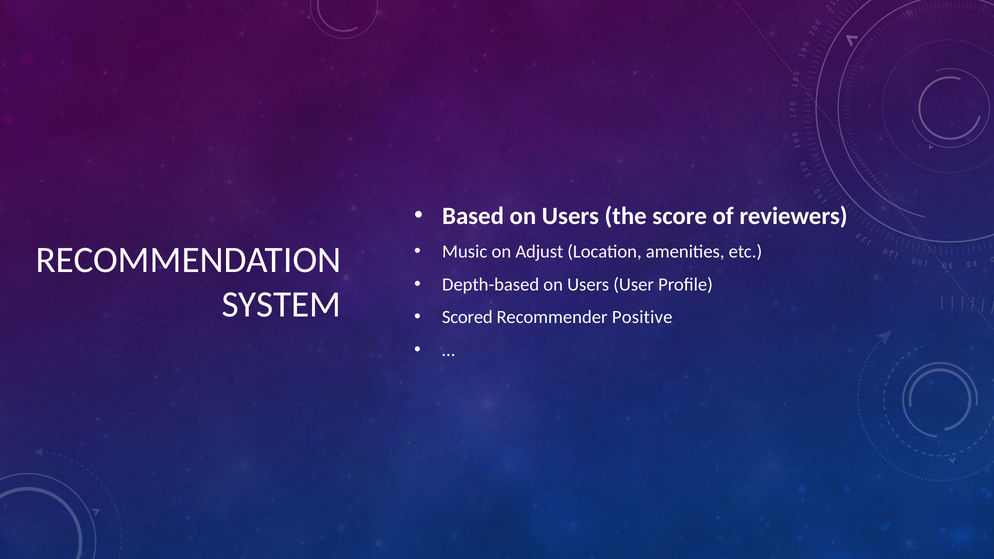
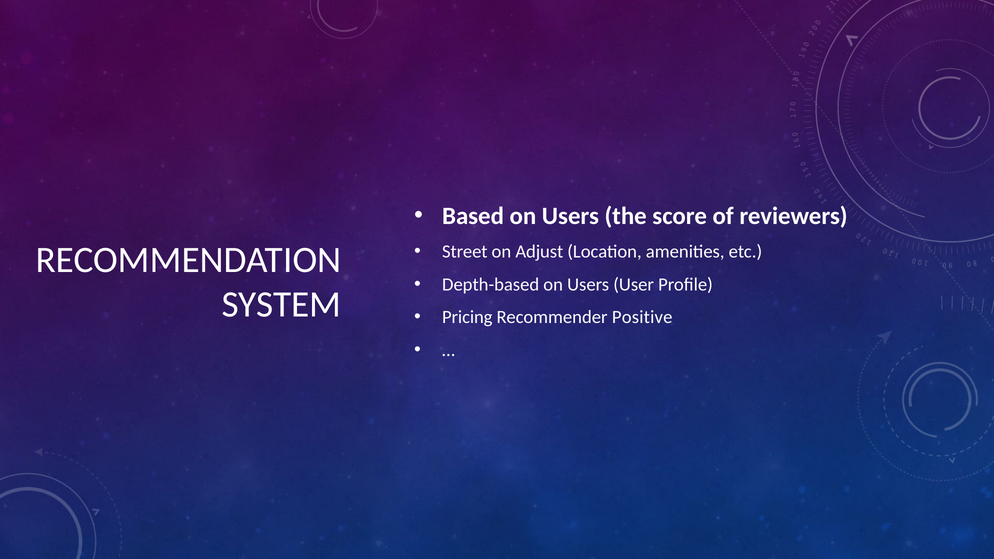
Music: Music -> Street
Scored: Scored -> Pricing
